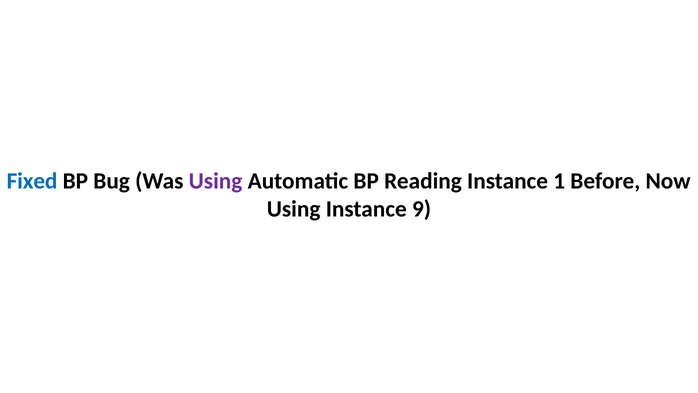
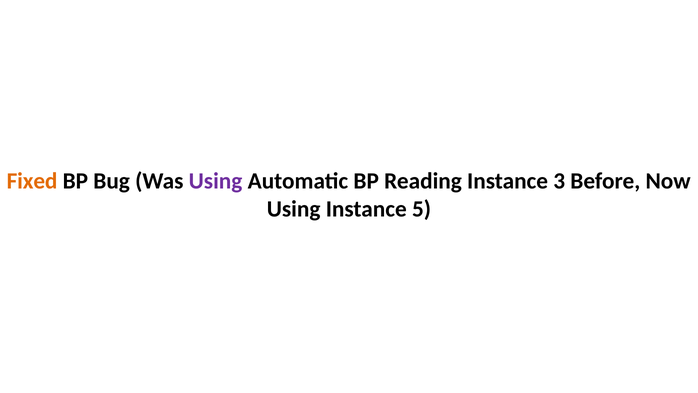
Fixed colour: blue -> orange
1: 1 -> 3
9: 9 -> 5
